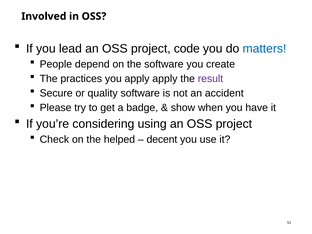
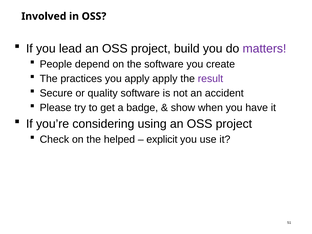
code: code -> build
matters colour: blue -> purple
decent: decent -> explicit
